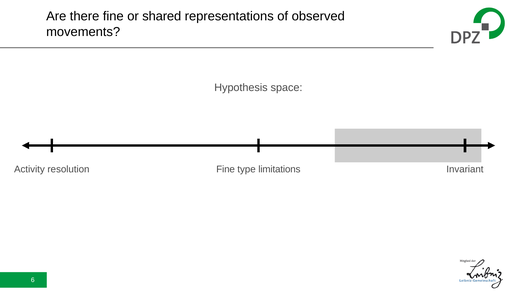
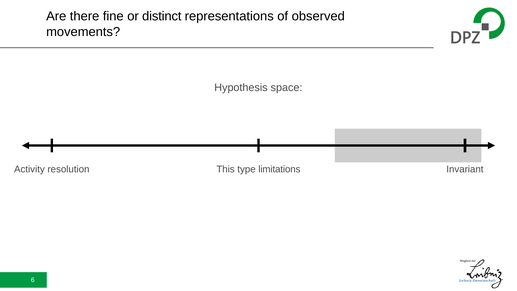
shared: shared -> distinct
Fine at (226, 169): Fine -> This
